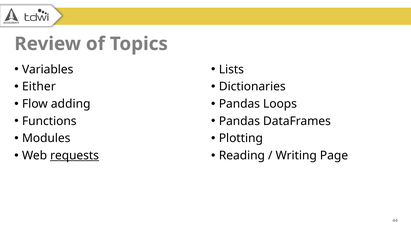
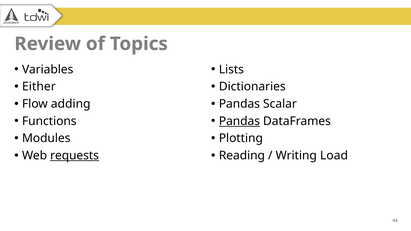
Loops: Loops -> Scalar
Pandas at (239, 121) underline: none -> present
Page: Page -> Load
